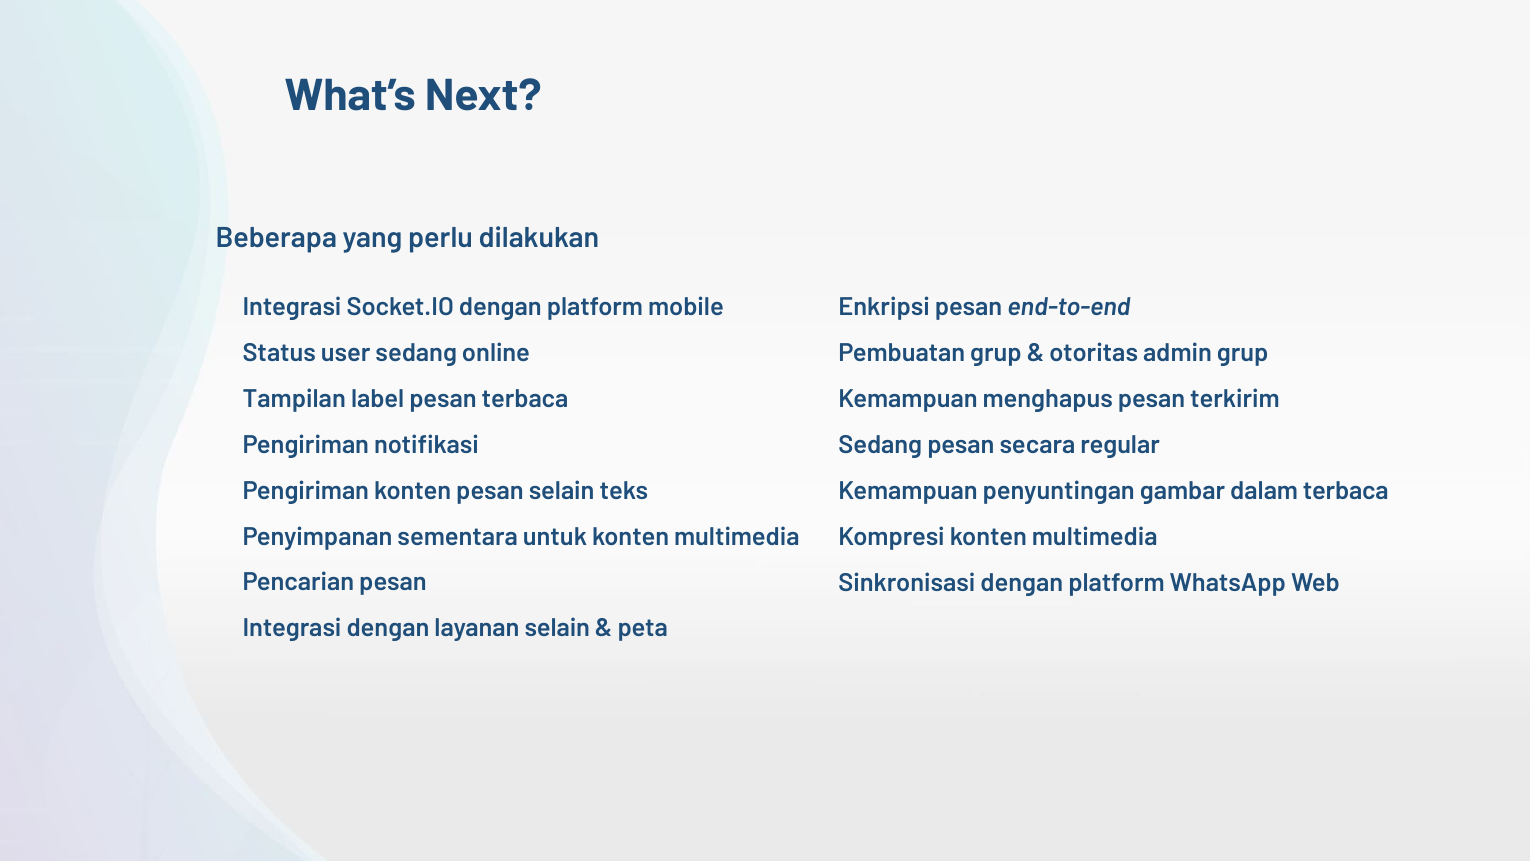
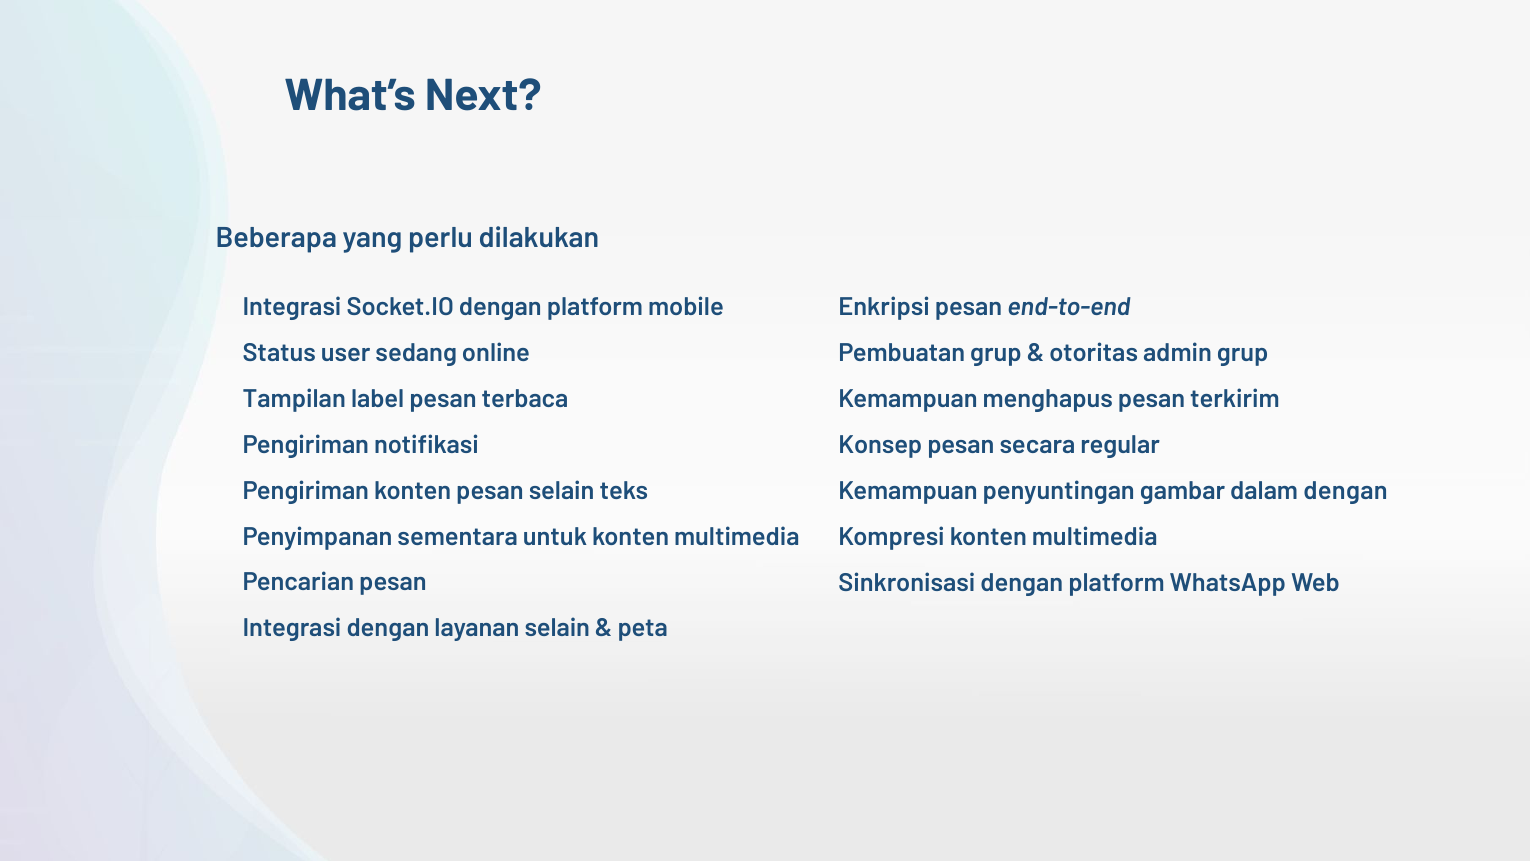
Sedang at (880, 445): Sedang -> Konsep
dalam terbaca: terbaca -> dengan
